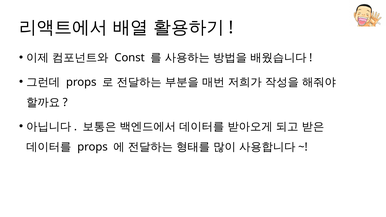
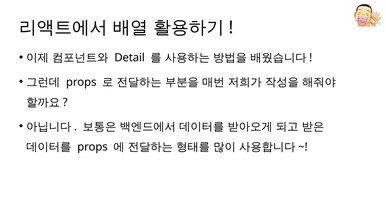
Const: Const -> Detail
